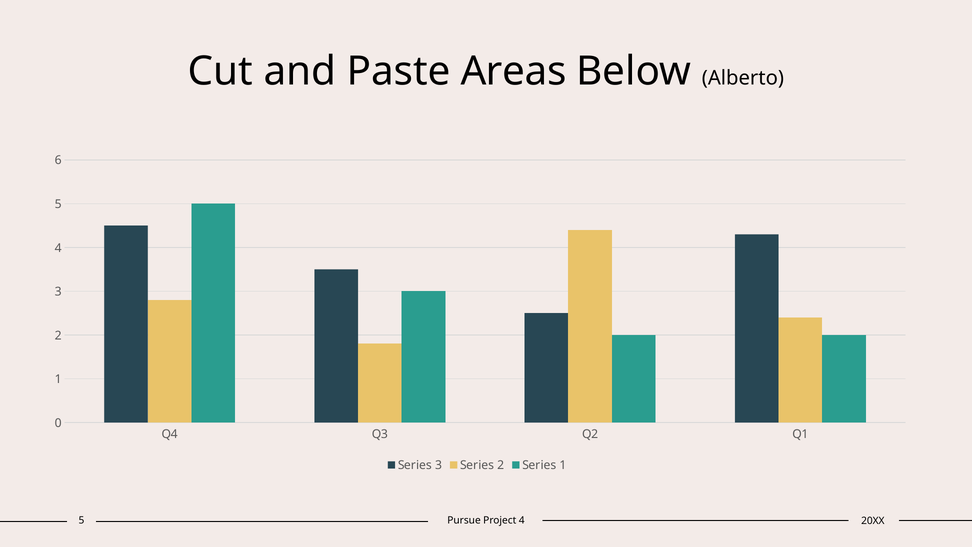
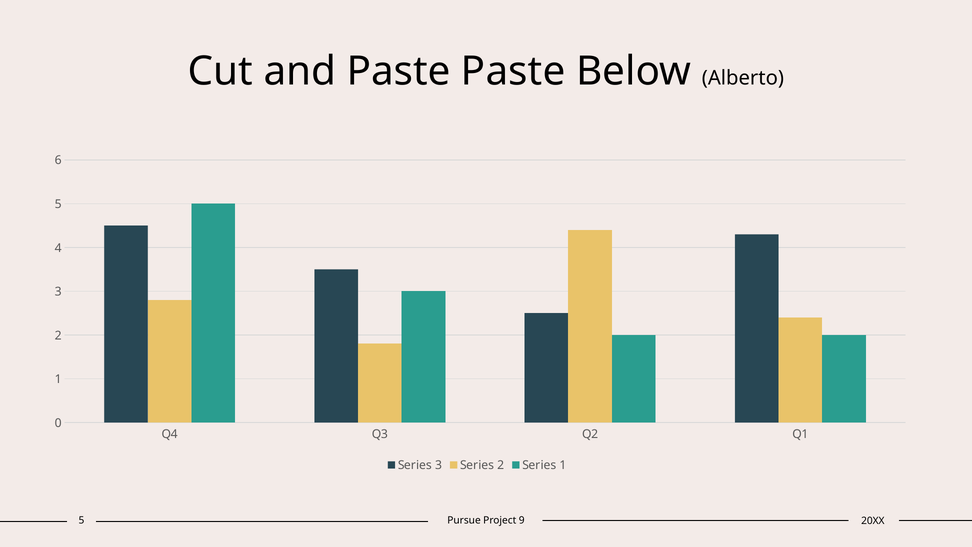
Paste Areas: Areas -> Paste
Project 4: 4 -> 9
